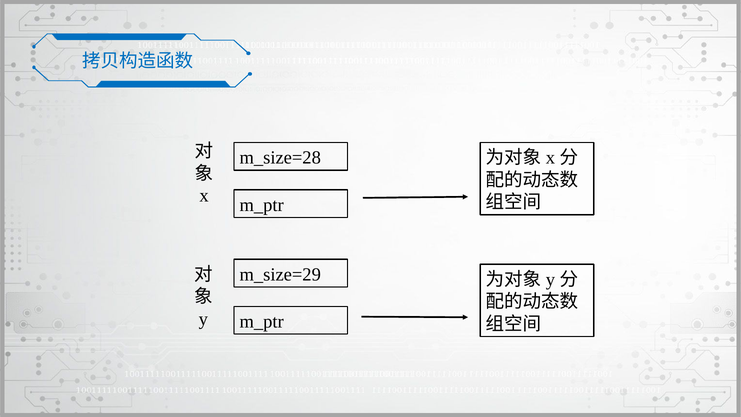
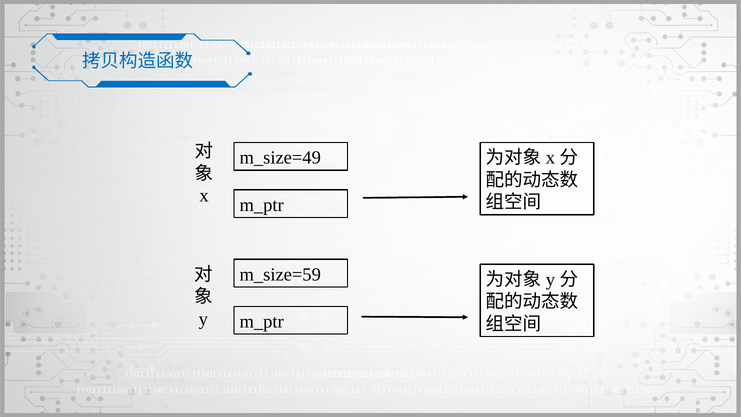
m_size=28: m_size=28 -> m_size=49
m_size=29: m_size=29 -> m_size=59
